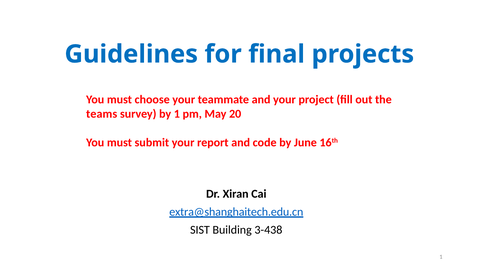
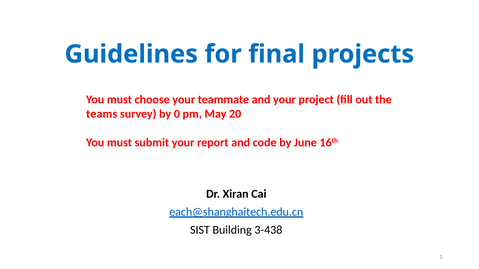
by 1: 1 -> 0
extra@shanghaitech.edu.cn: extra@shanghaitech.edu.cn -> each@shanghaitech.edu.cn
